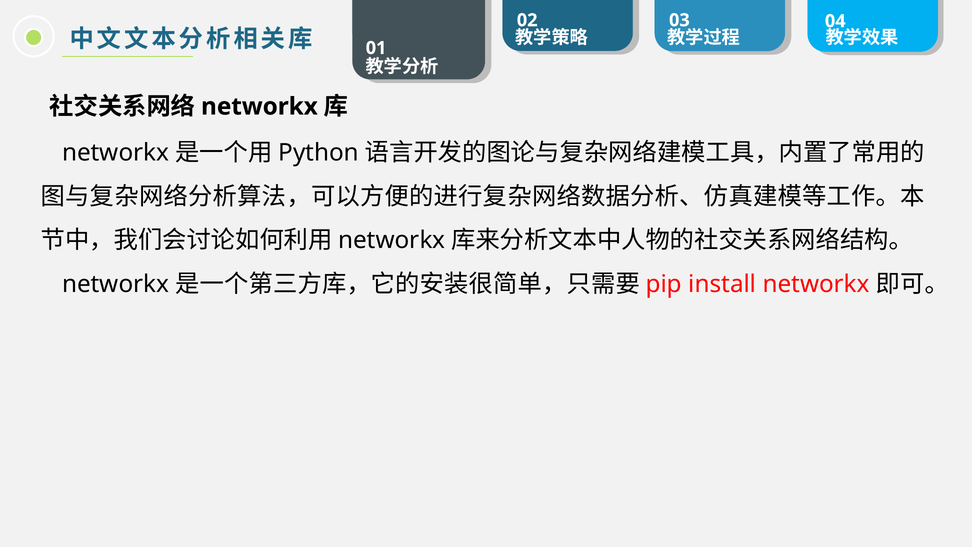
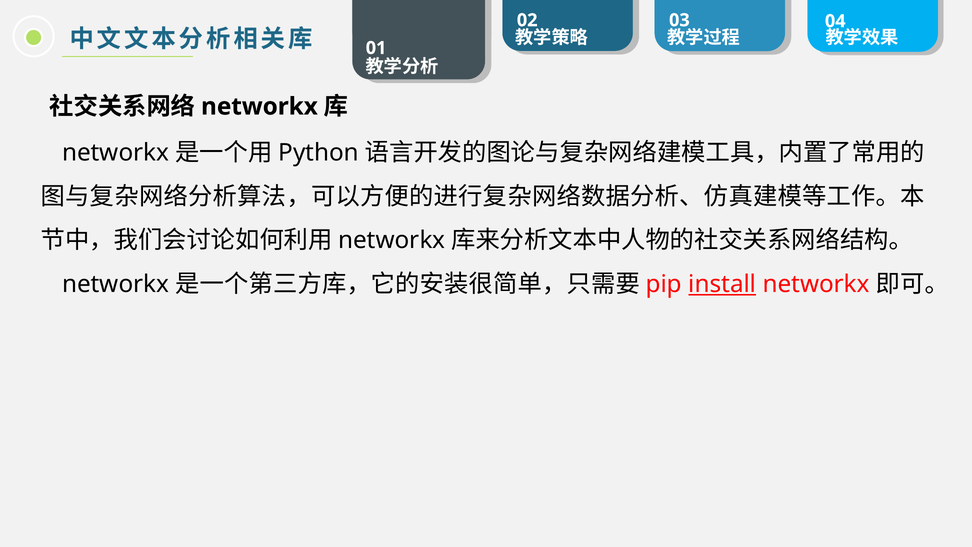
install underline: none -> present
